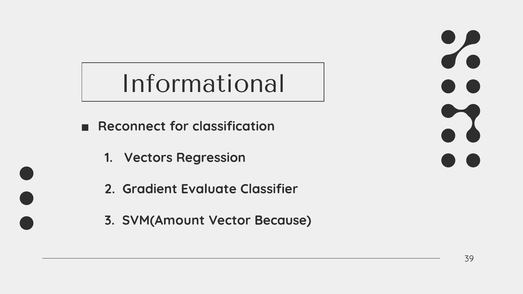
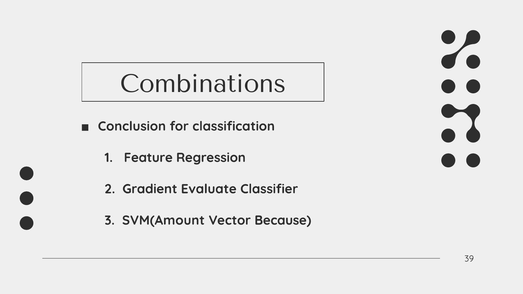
Informational: Informational -> Combinations
Reconnect: Reconnect -> Conclusion
Vectors: Vectors -> Feature
